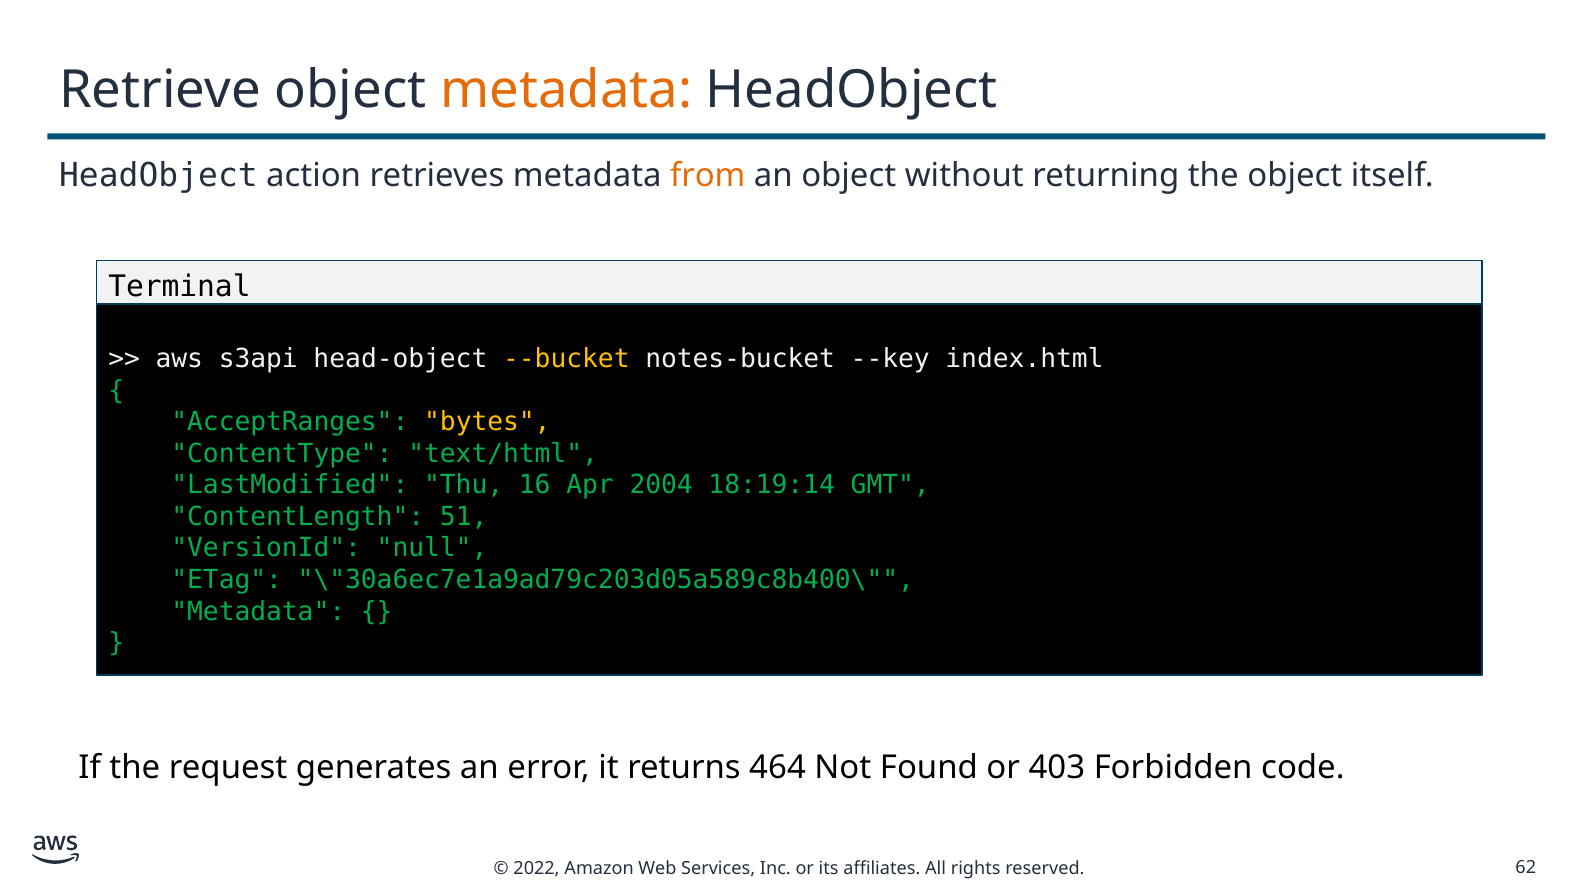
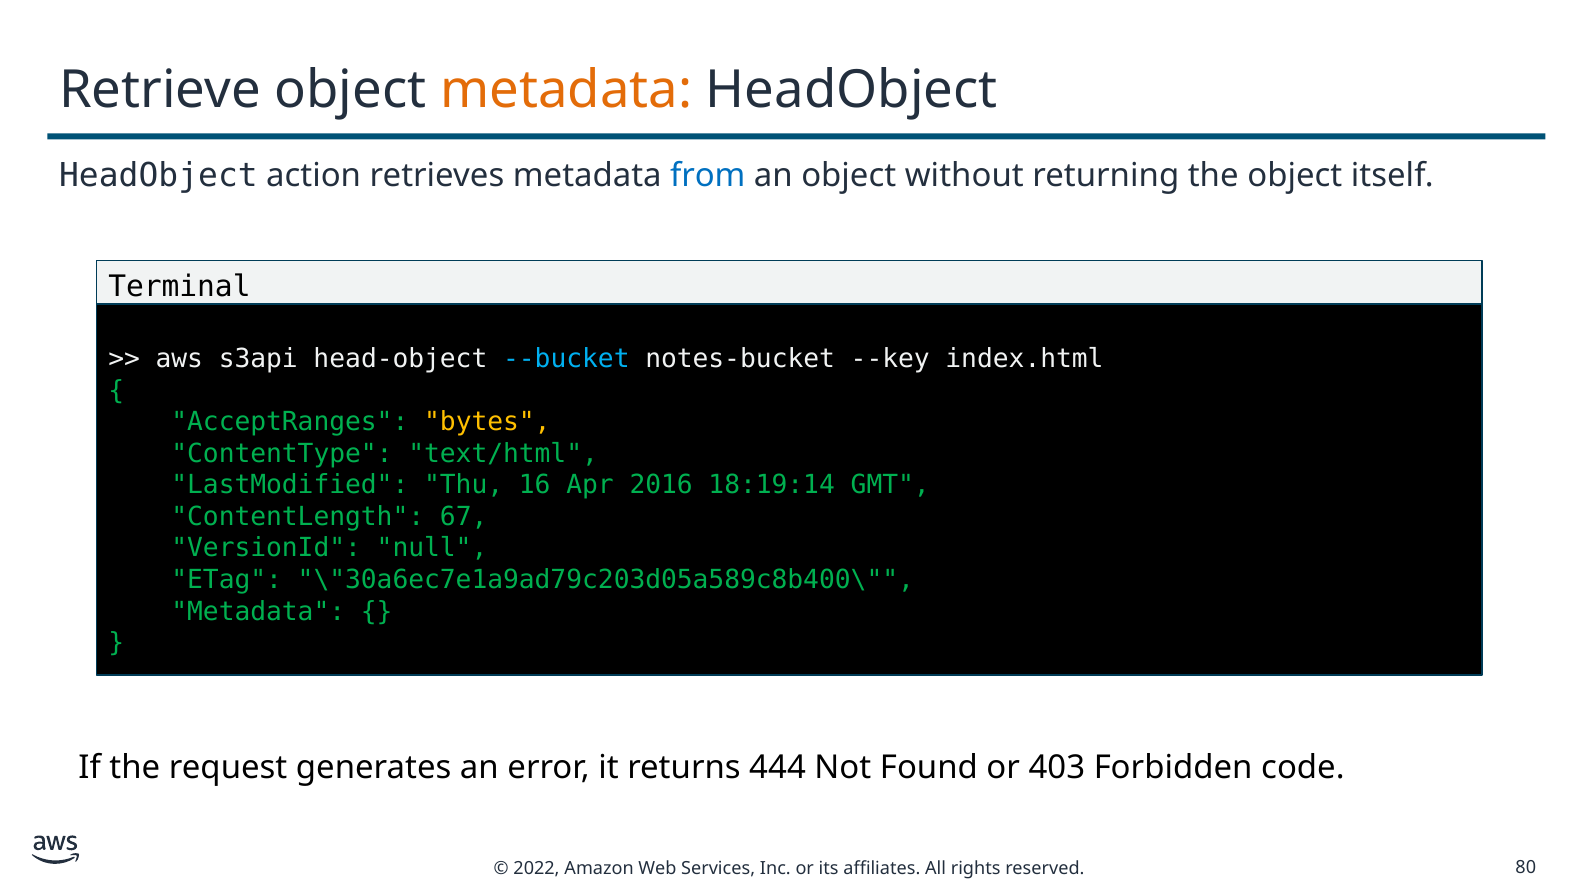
from colour: orange -> blue
--bucket colour: yellow -> light blue
2004: 2004 -> 2016
51: 51 -> 67
464: 464 -> 444
62: 62 -> 80
